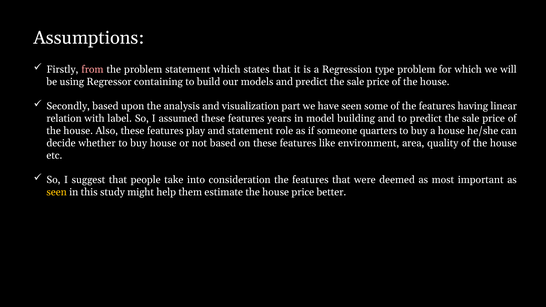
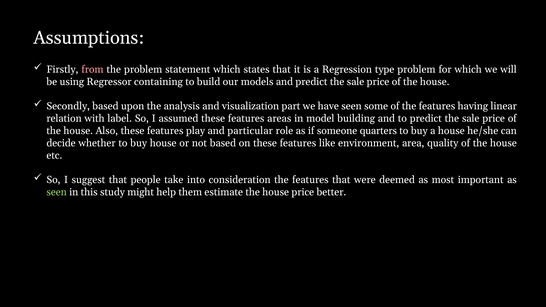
years: years -> areas
and statement: statement -> particular
seen at (57, 192) colour: yellow -> light green
